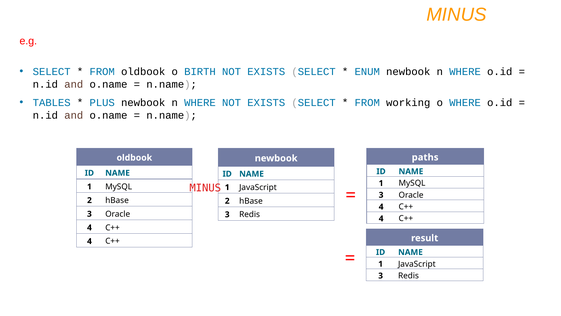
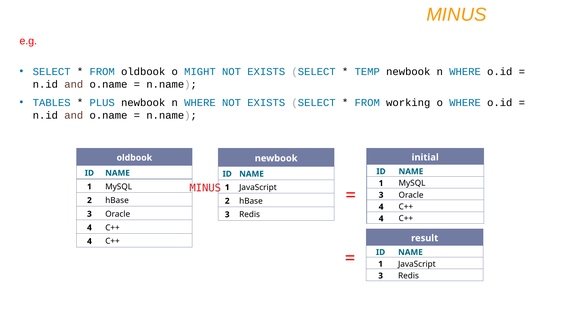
BIRTH: BIRTH -> MIGHT
ENUM: ENUM -> TEMP
paths: paths -> initial
